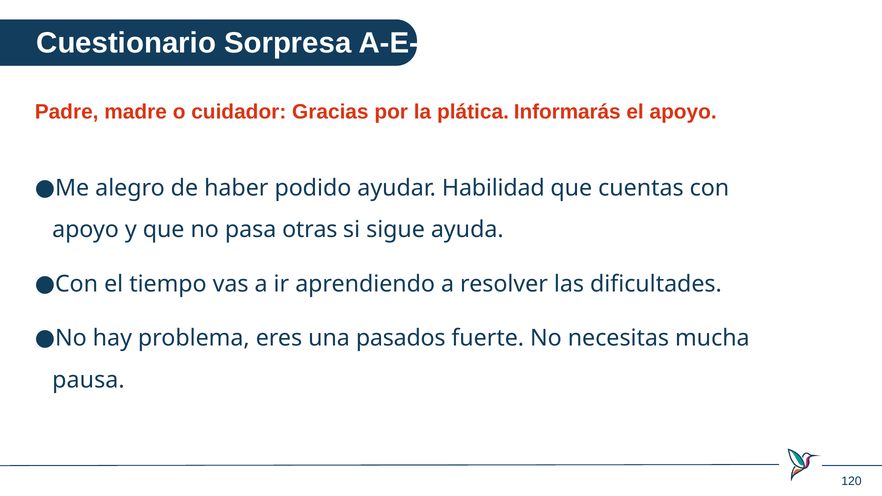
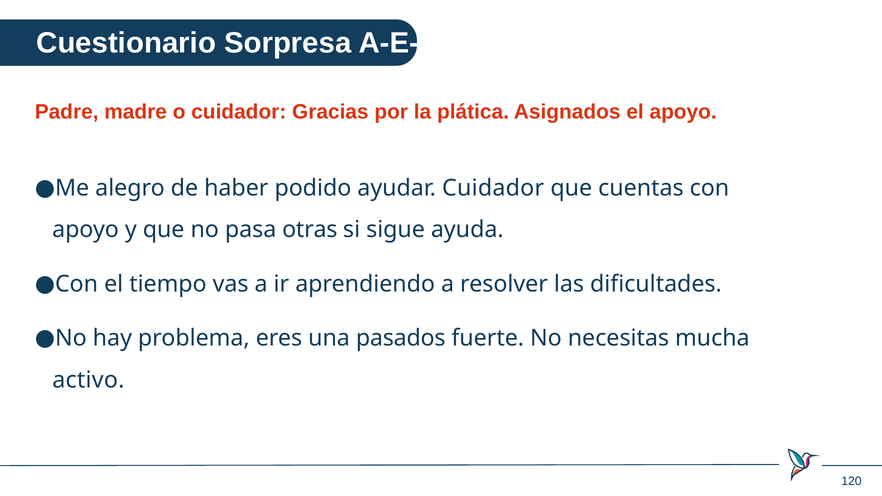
Informarás: Informarás -> Asignados
ayudar Habilidad: Habilidad -> Cuidador
pausa: pausa -> activo
